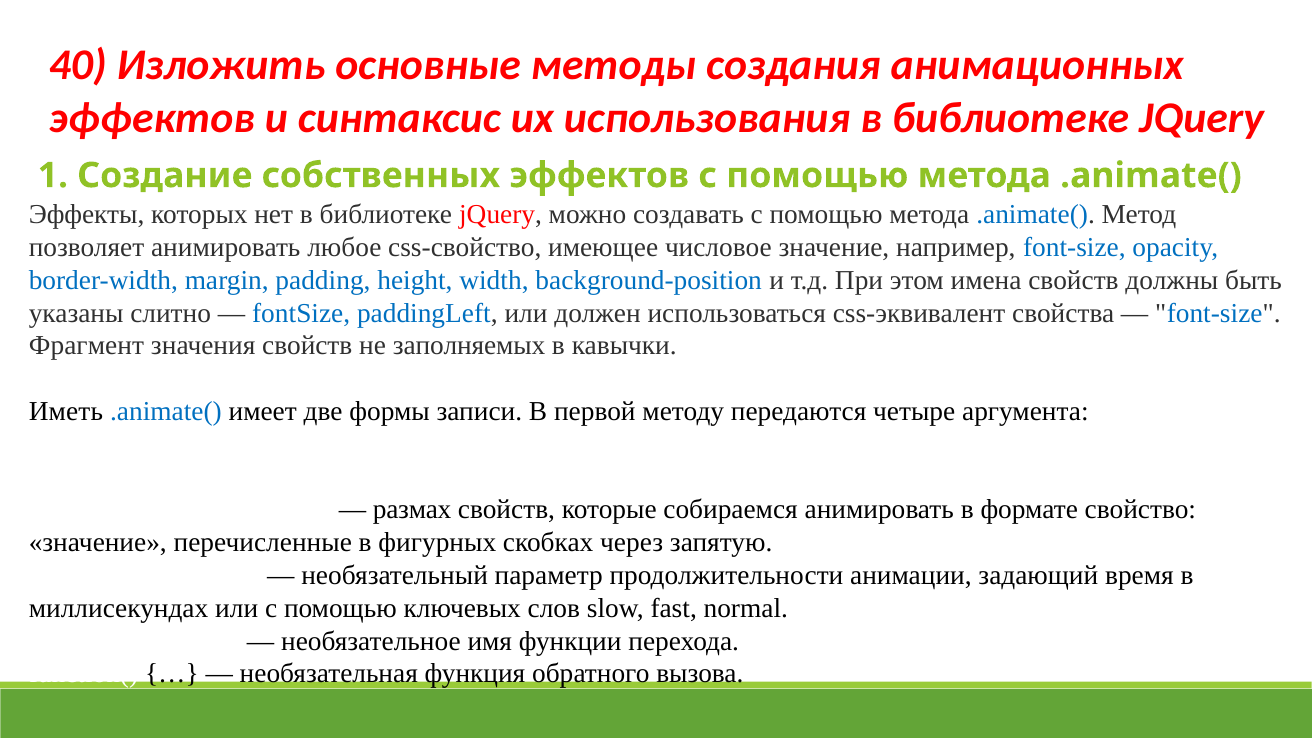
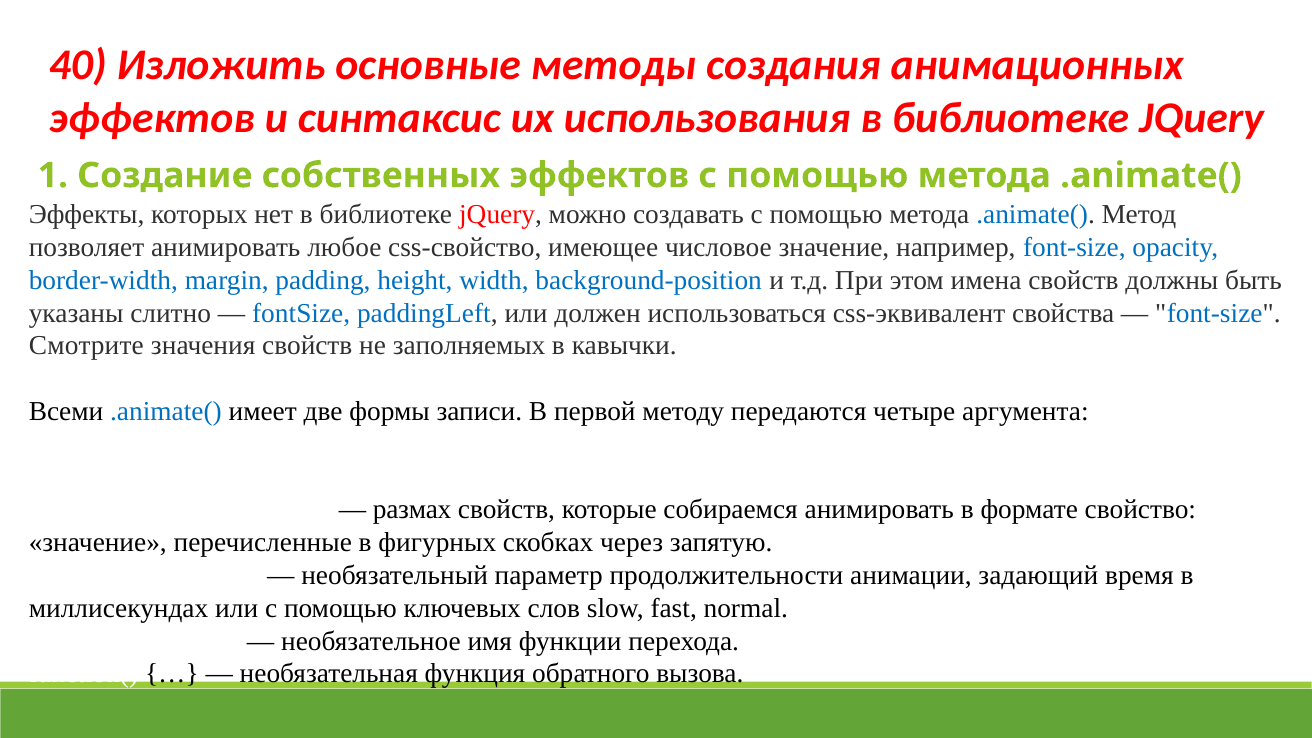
Фрагмент: Фрагмент -> Смотрите
Иметь: Иметь -> Всеми
